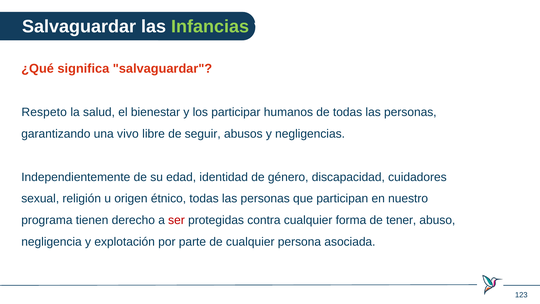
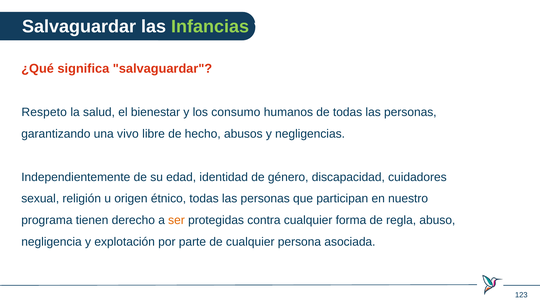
participar: participar -> consumo
seguir: seguir -> hecho
ser colour: red -> orange
tener: tener -> regla
